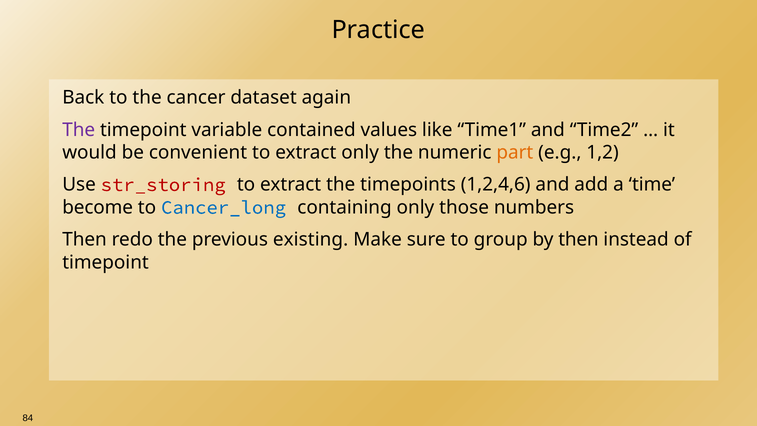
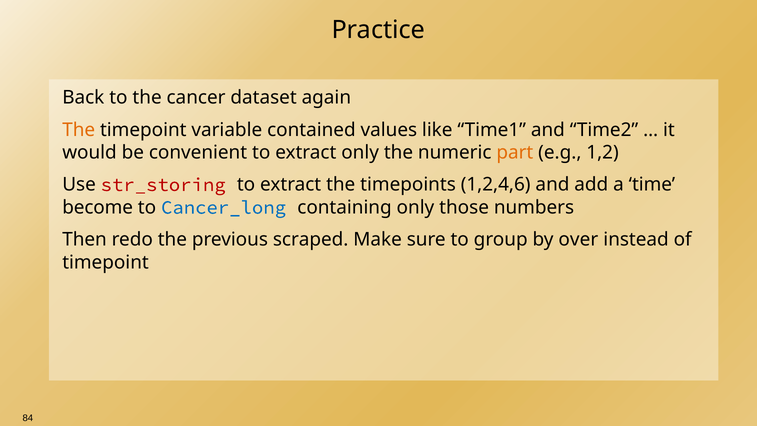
The at (79, 130) colour: purple -> orange
existing: existing -> scraped
by then: then -> over
